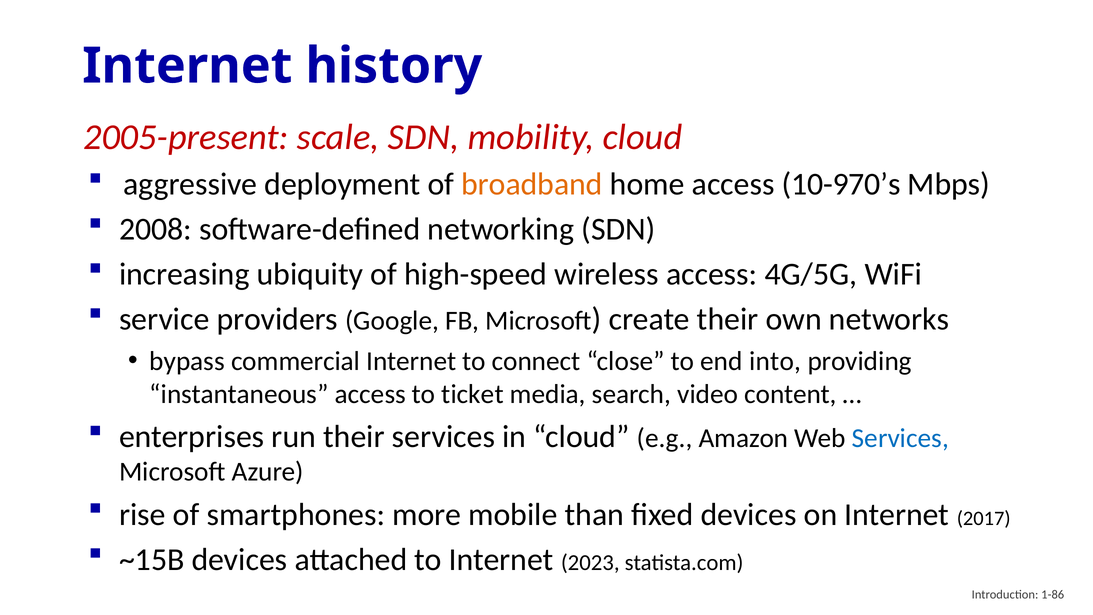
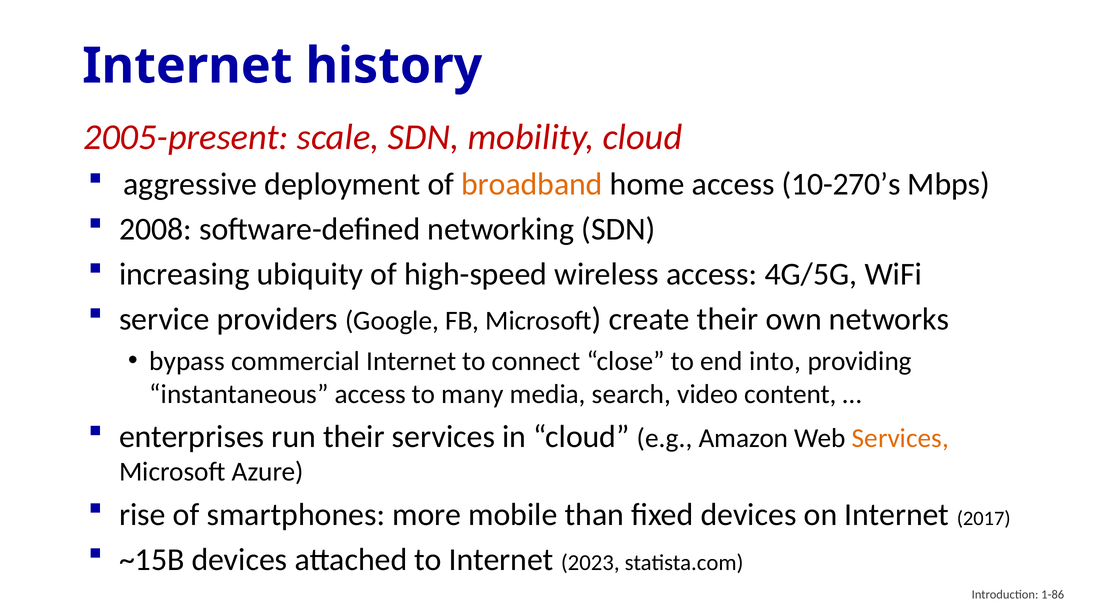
10-970’s: 10-970’s -> 10-270’s
ticket: ticket -> many
Services at (900, 438) colour: blue -> orange
